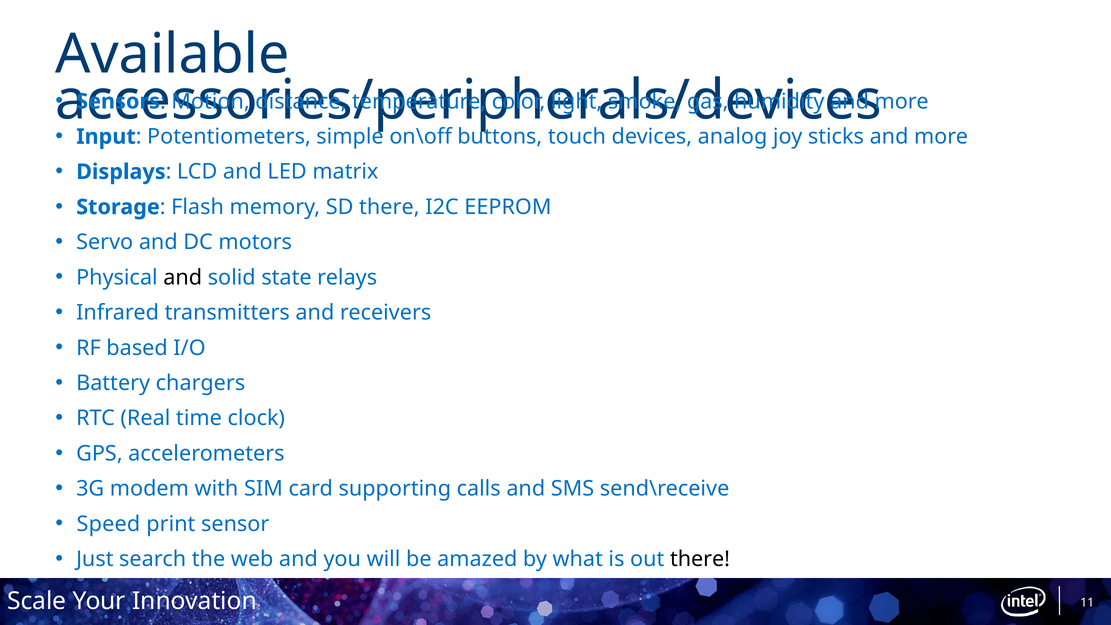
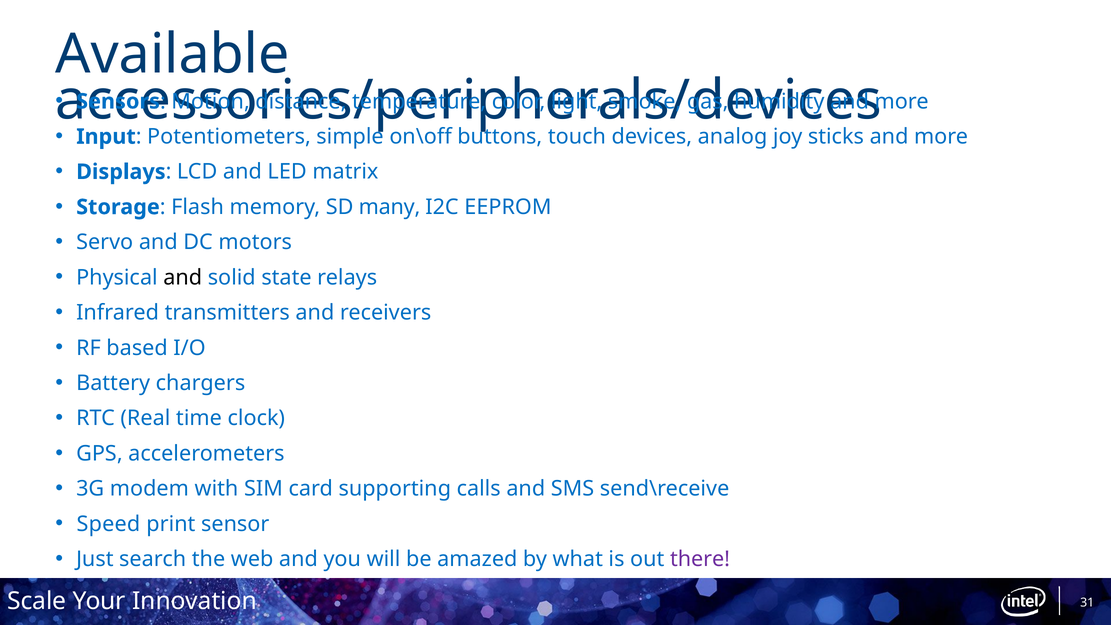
SD there: there -> many
there at (700, 559) colour: black -> purple
11: 11 -> 31
